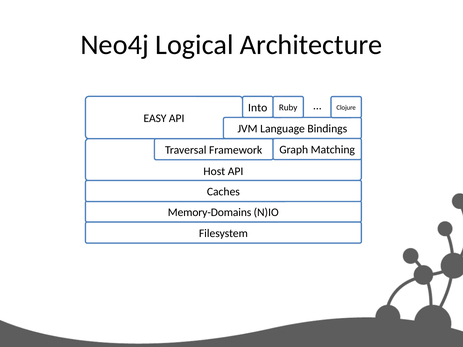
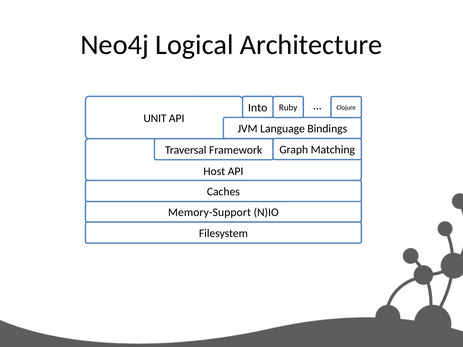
EASY: EASY -> UNIT
Memory-Domains: Memory-Domains -> Memory-Support
